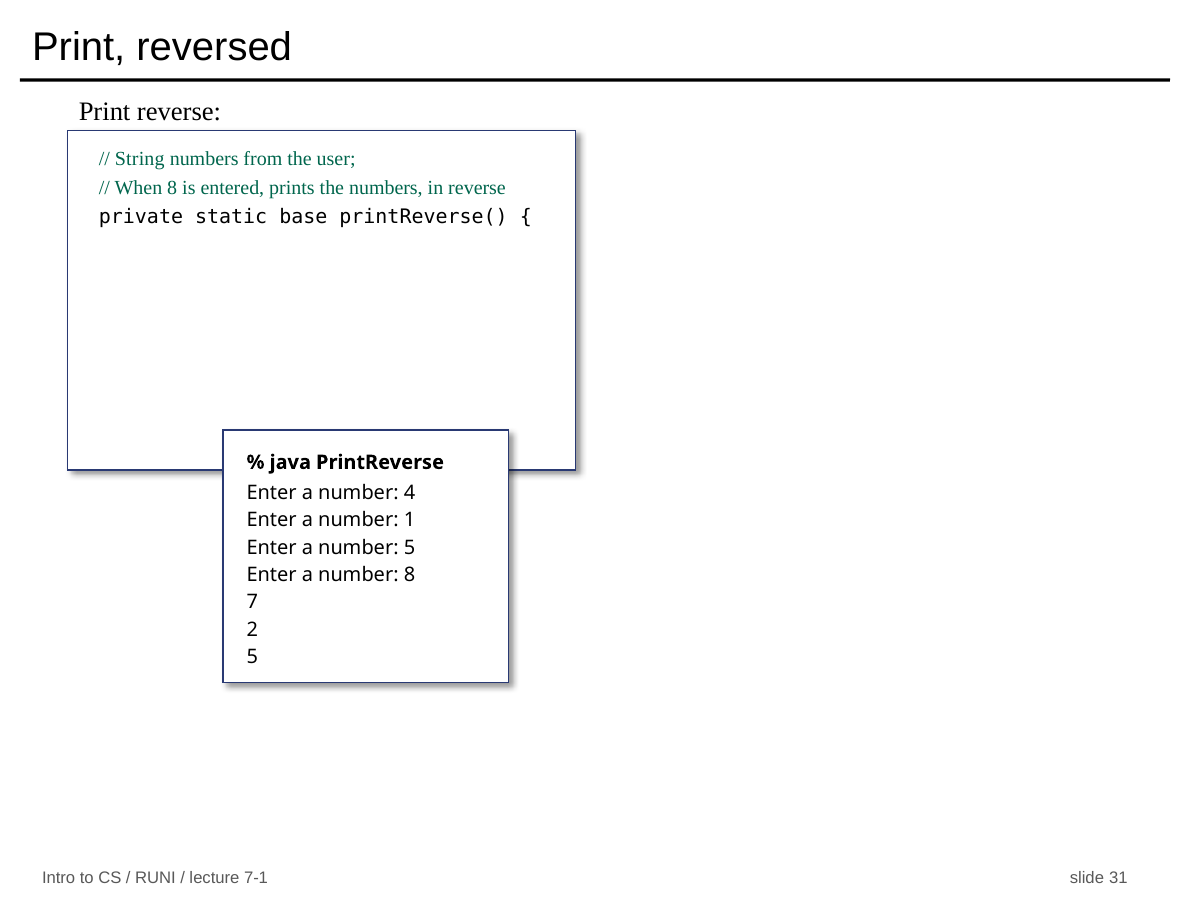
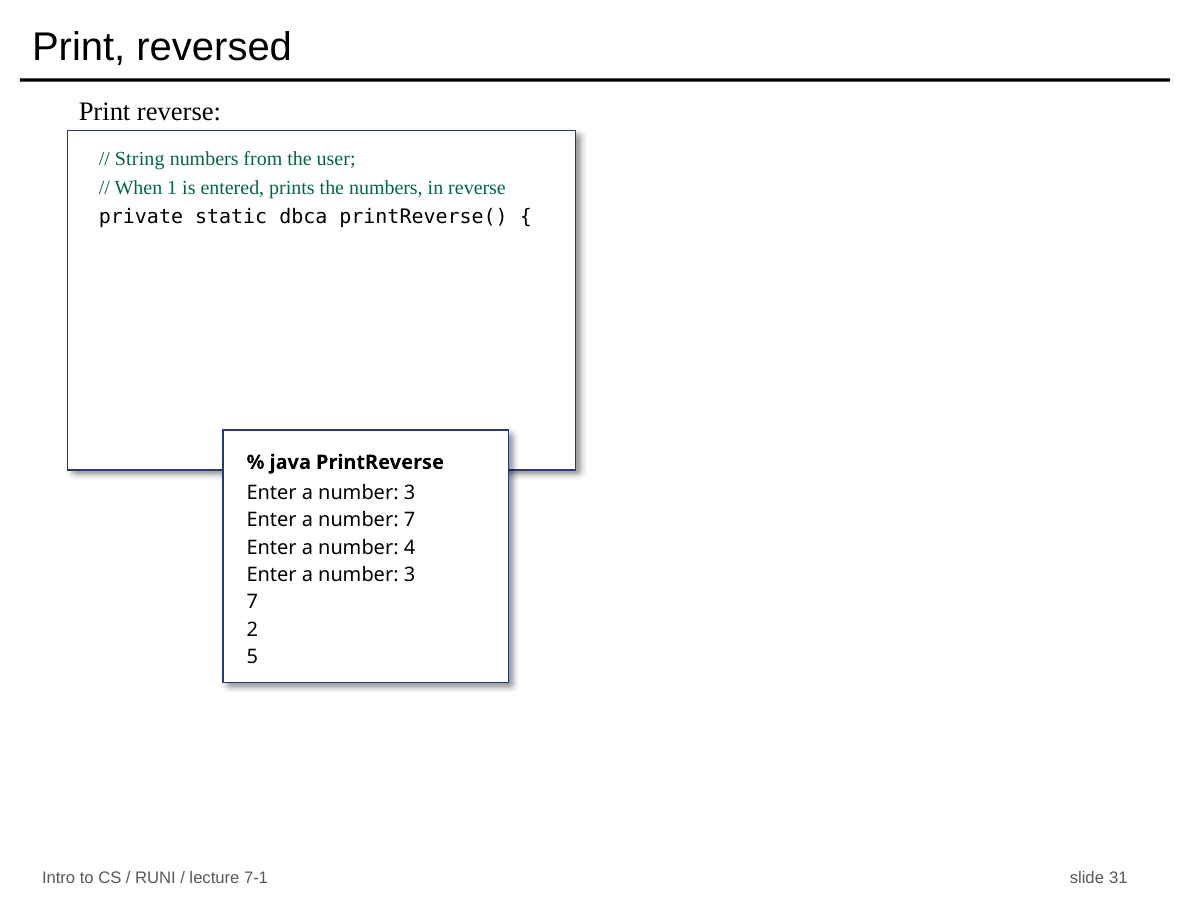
When 8: 8 -> 1
base: base -> dbca
4 at (410, 493): 4 -> 3
number 1: 1 -> 7
number 5: 5 -> 4
8 at (410, 575): 8 -> 3
